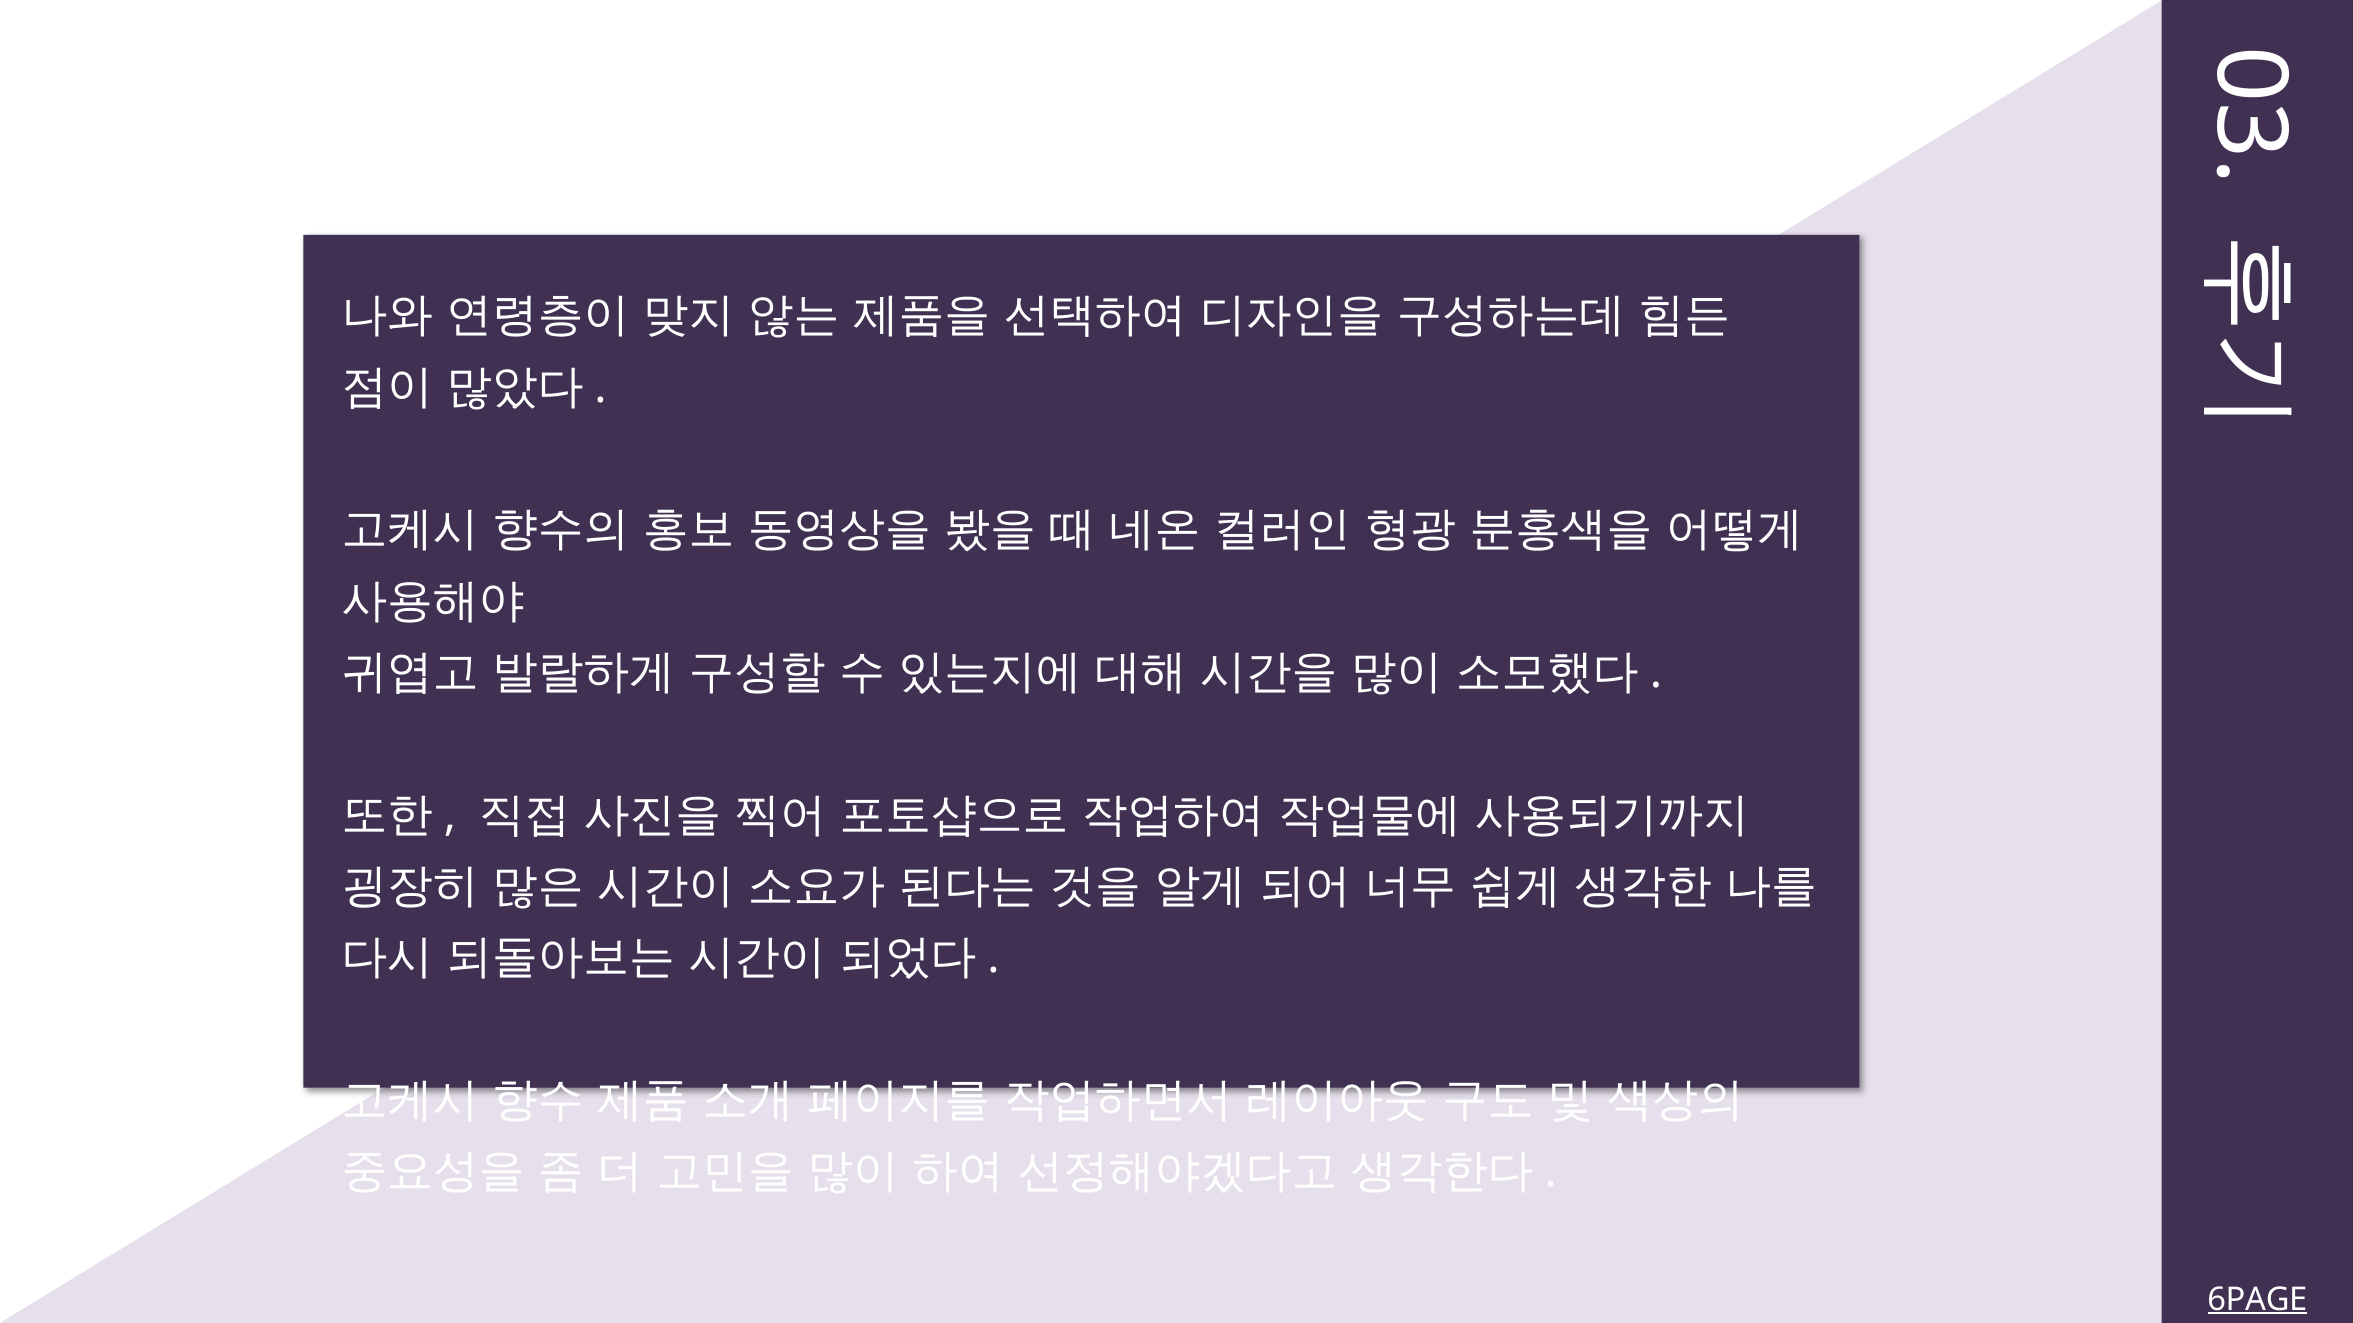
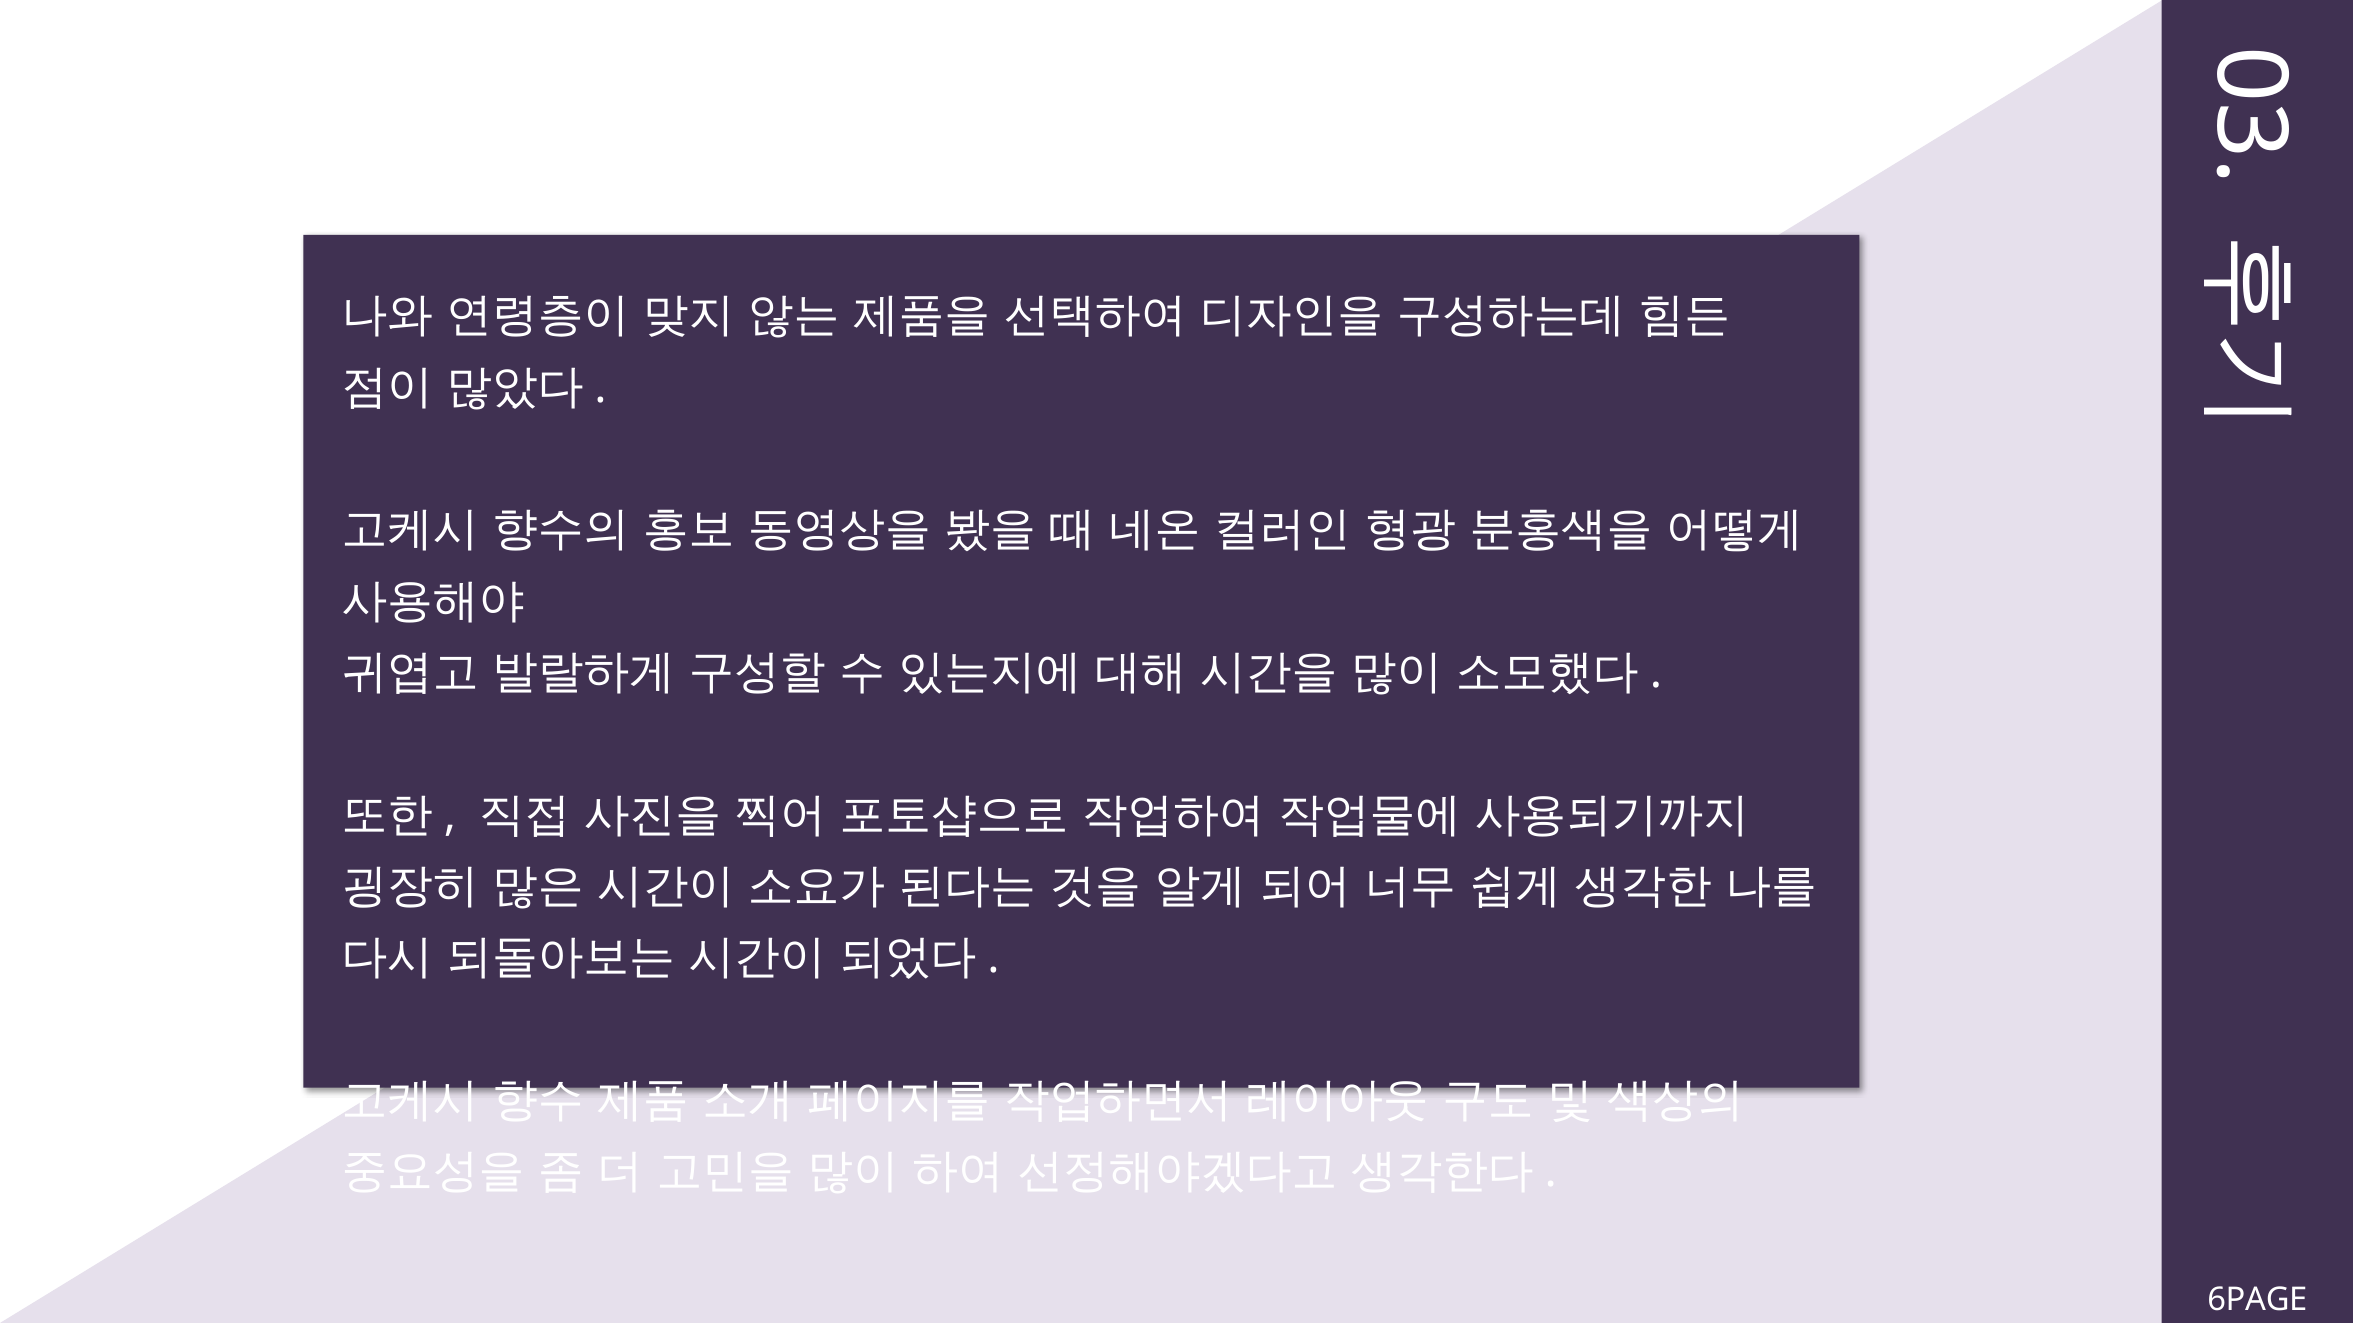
6PAGE underline: present -> none
